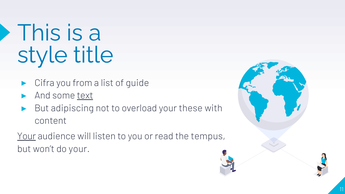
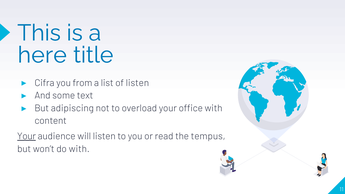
style: style -> here
of guide: guide -> listen
text underline: present -> none
these: these -> office
do your: your -> with
